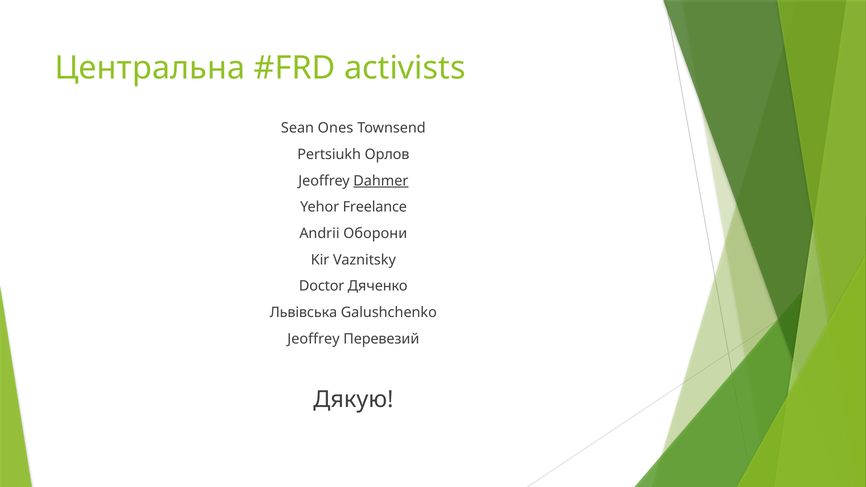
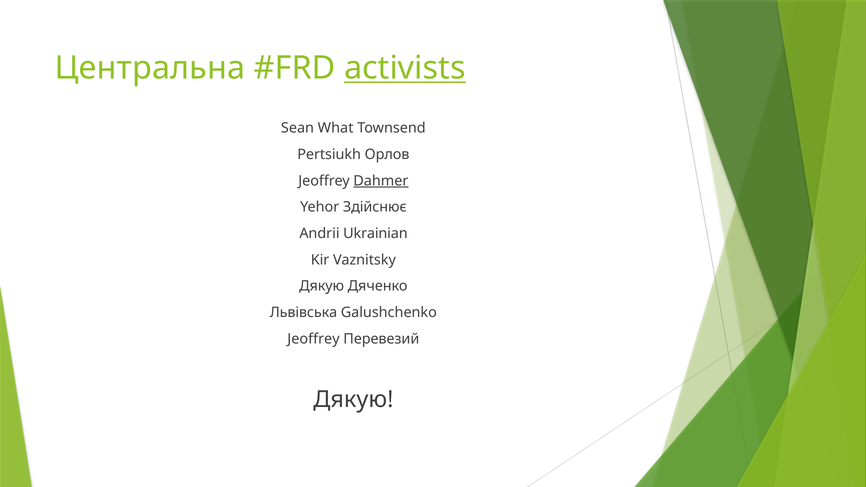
activists underline: none -> present
Ones: Ones -> What
Freelance: Freelance -> Здійснює
Оборони: Оборони -> Ukrainian
Doctor at (322, 286): Doctor -> Дякую
